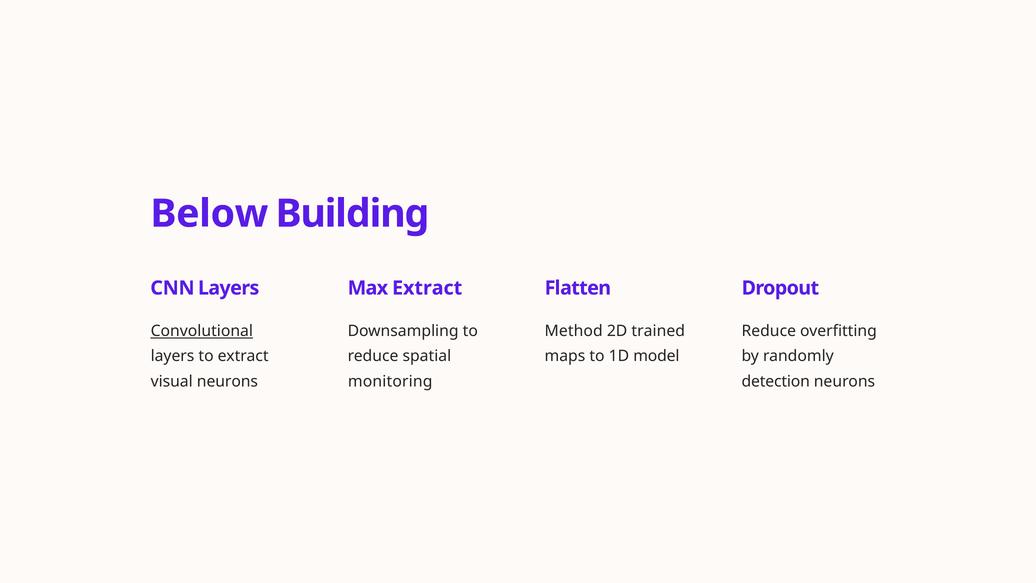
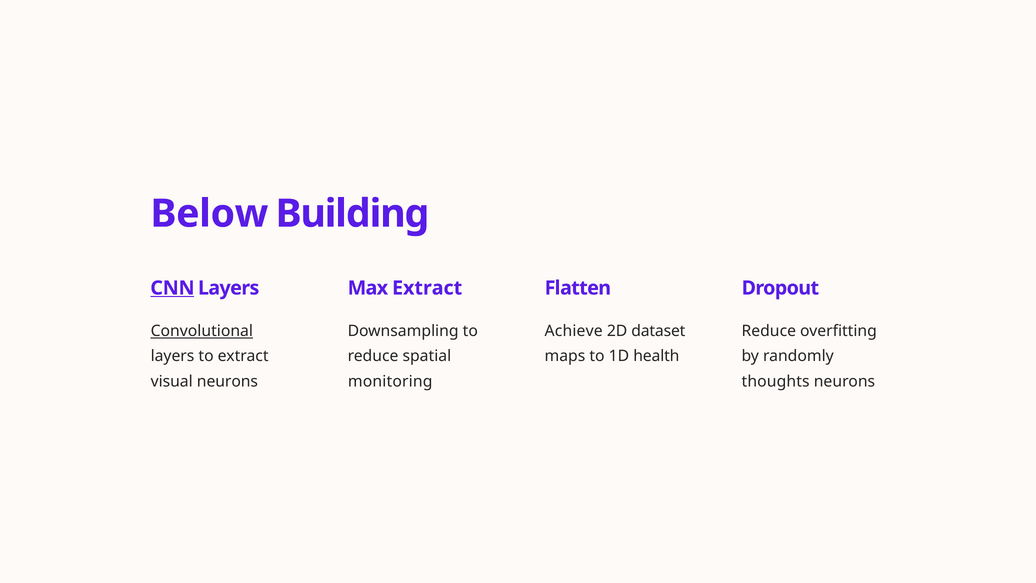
CNN underline: none -> present
Method: Method -> Achieve
trained: trained -> dataset
model: model -> health
detection: detection -> thoughts
